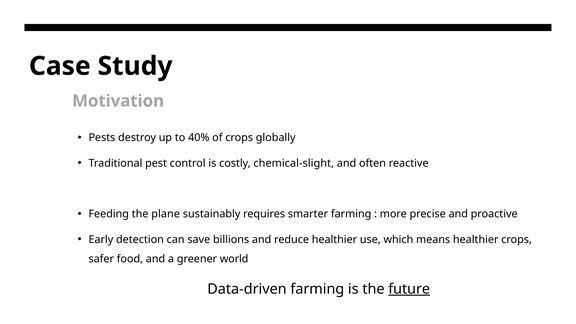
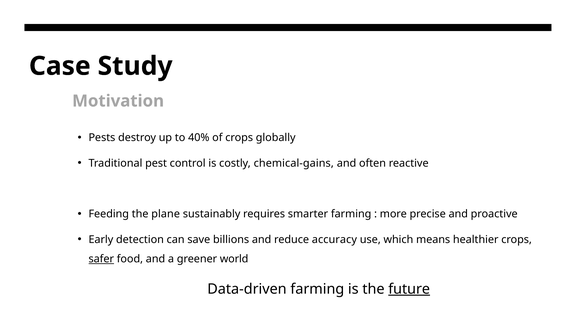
chemical-slight: chemical-slight -> chemical-gains
reduce healthier: healthier -> accuracy
safer underline: none -> present
